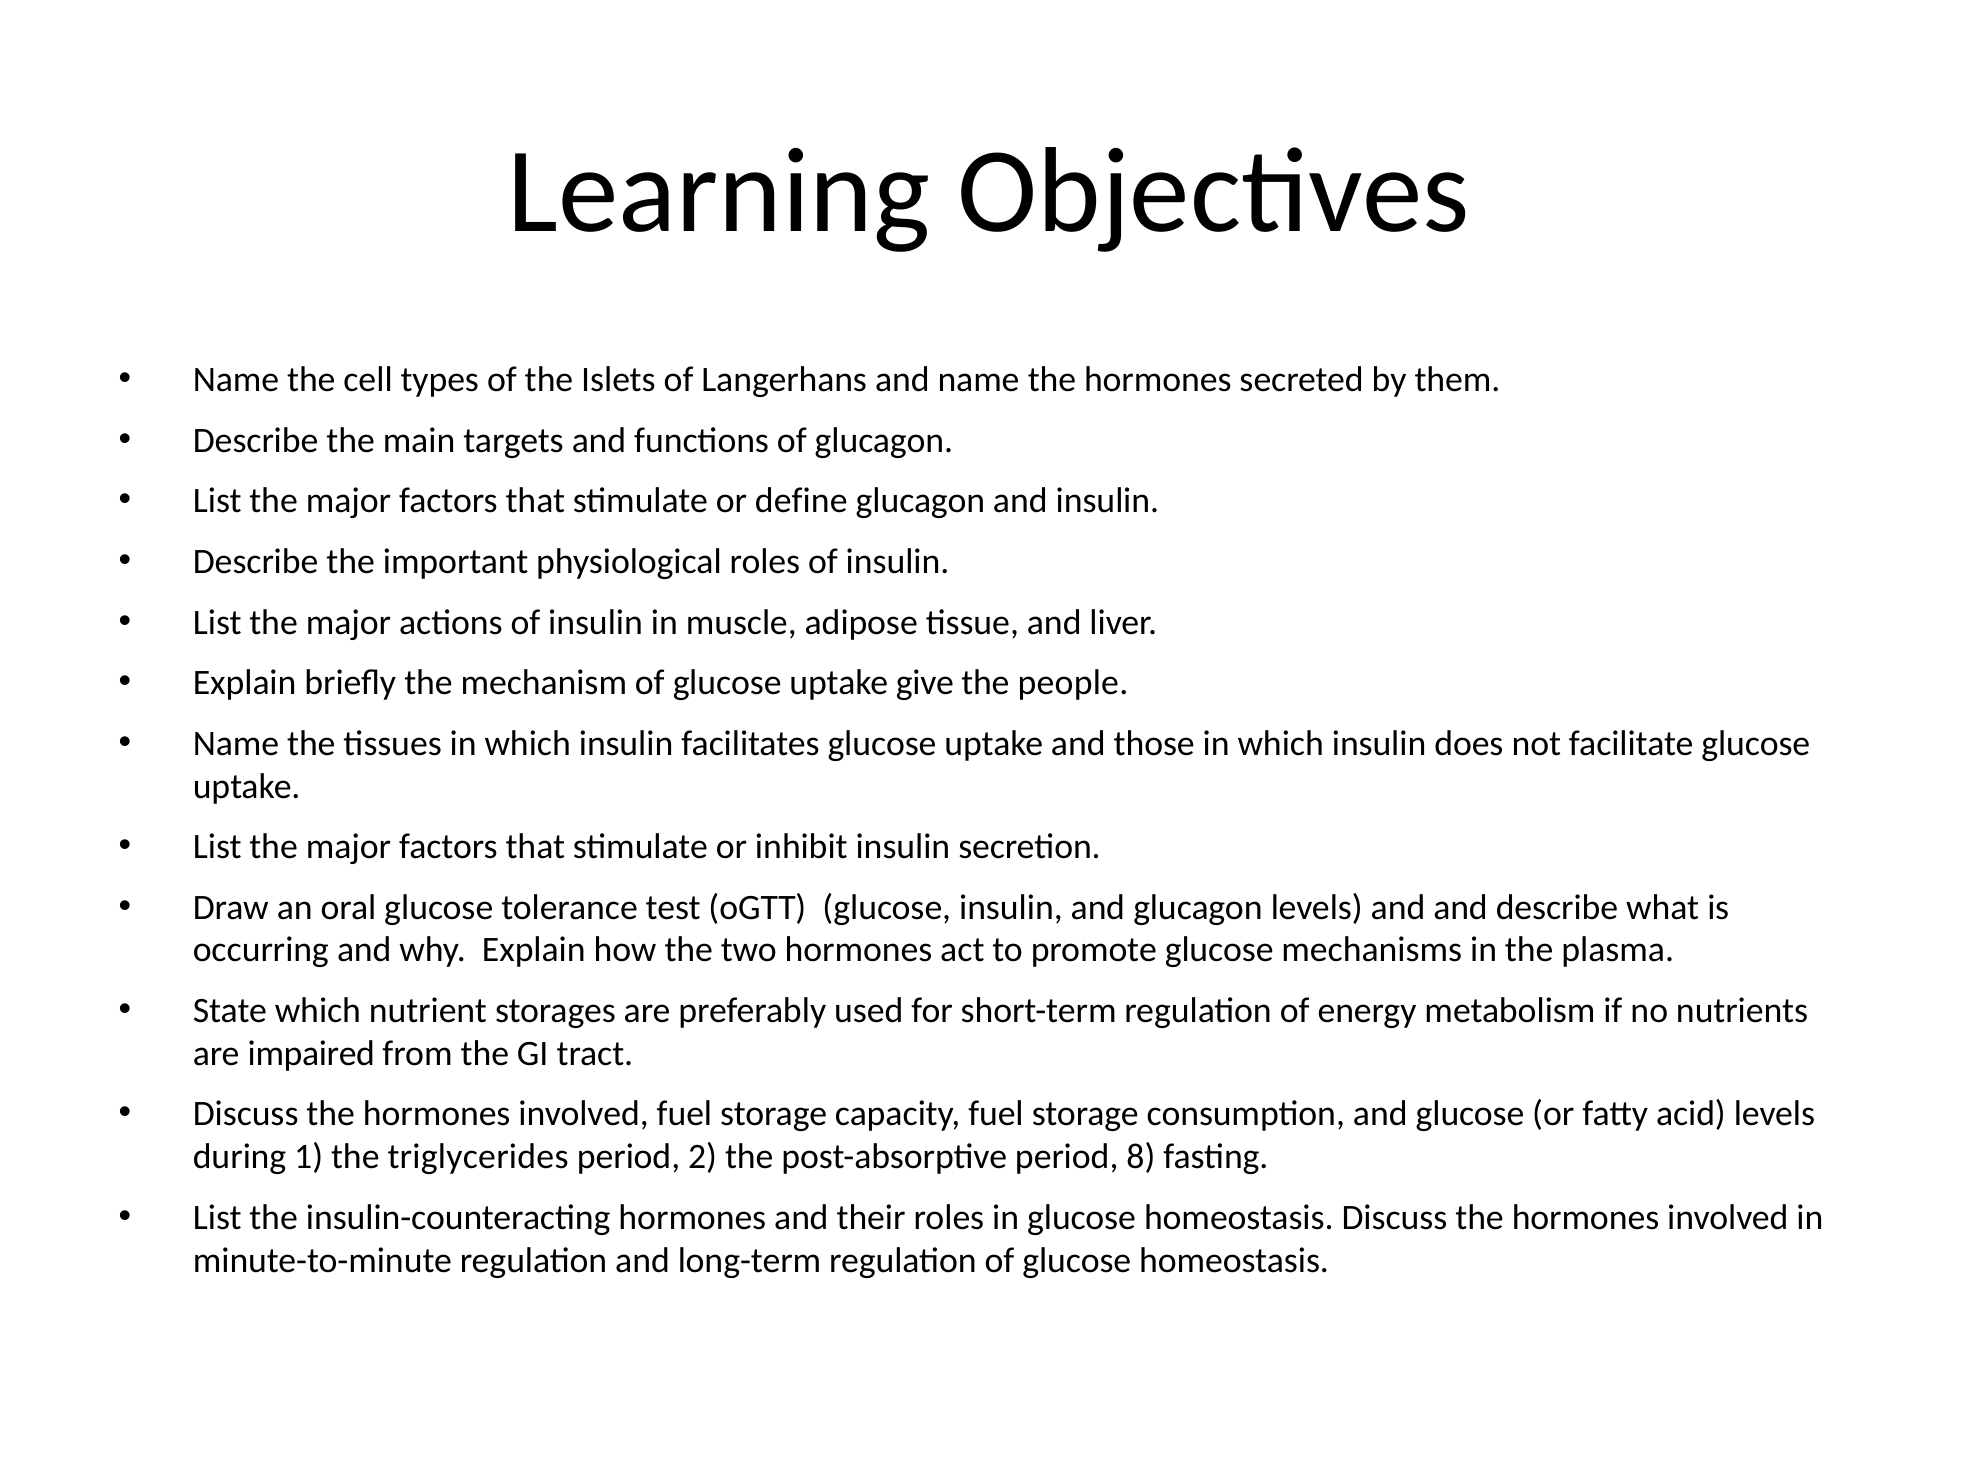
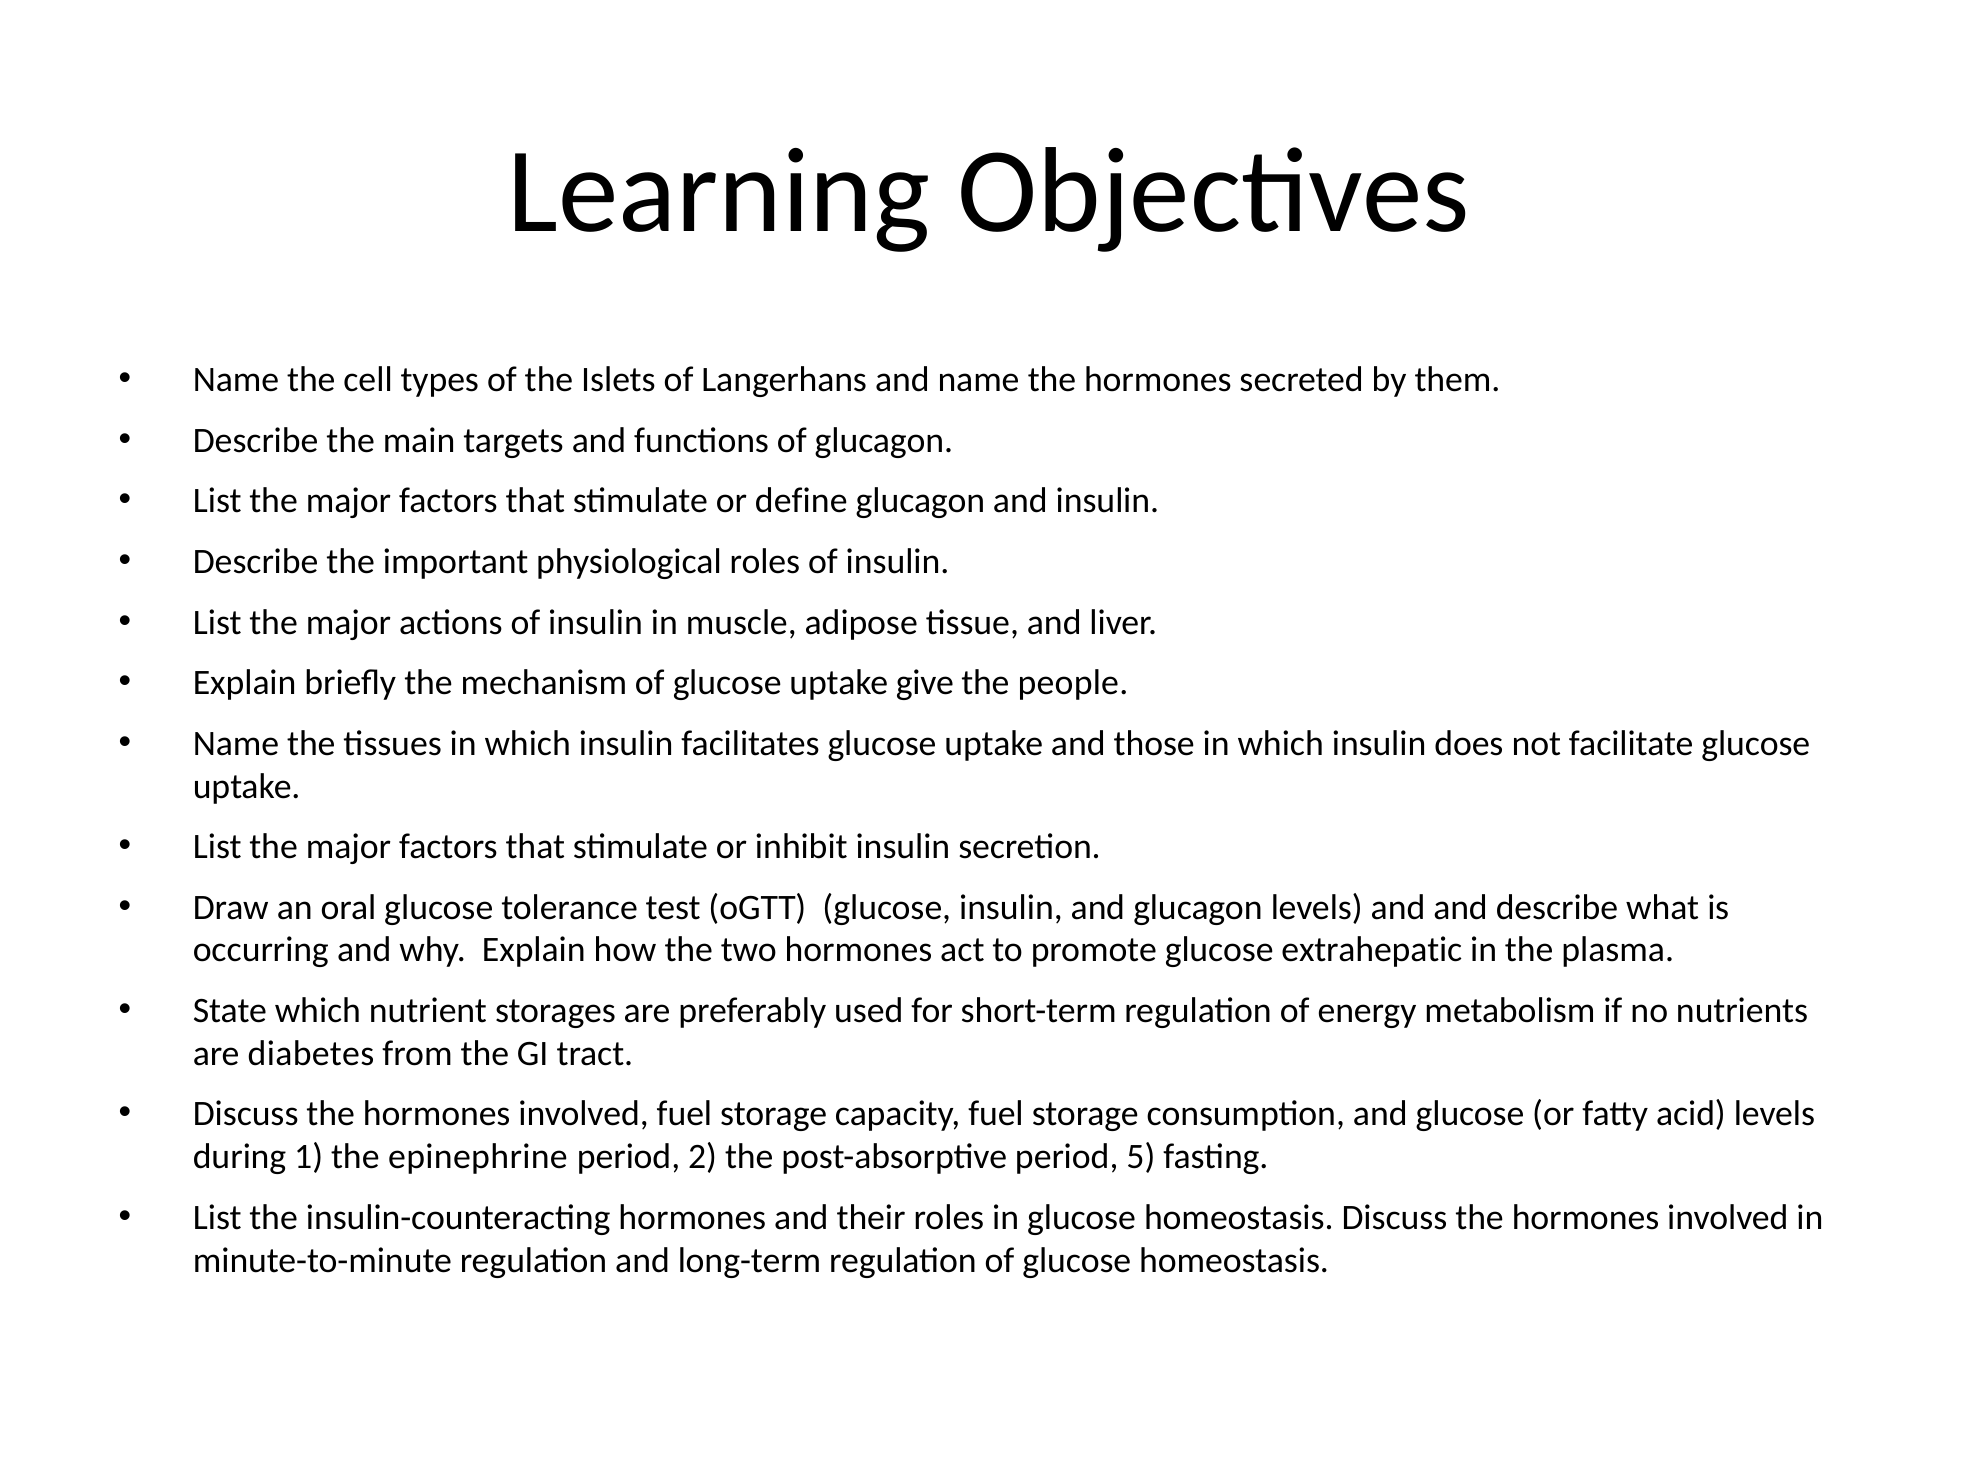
mechanisms: mechanisms -> extrahepatic
impaired: impaired -> diabetes
triglycerides: triglycerides -> epinephrine
8: 8 -> 5
